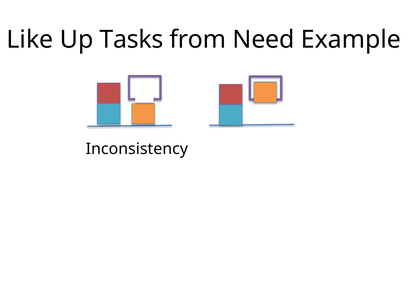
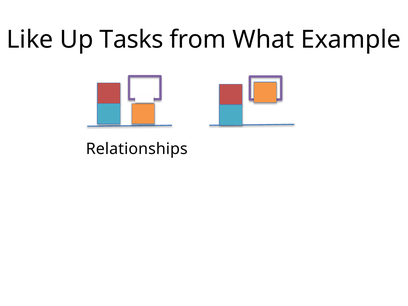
Need: Need -> What
Inconsistency: Inconsistency -> Relationships
